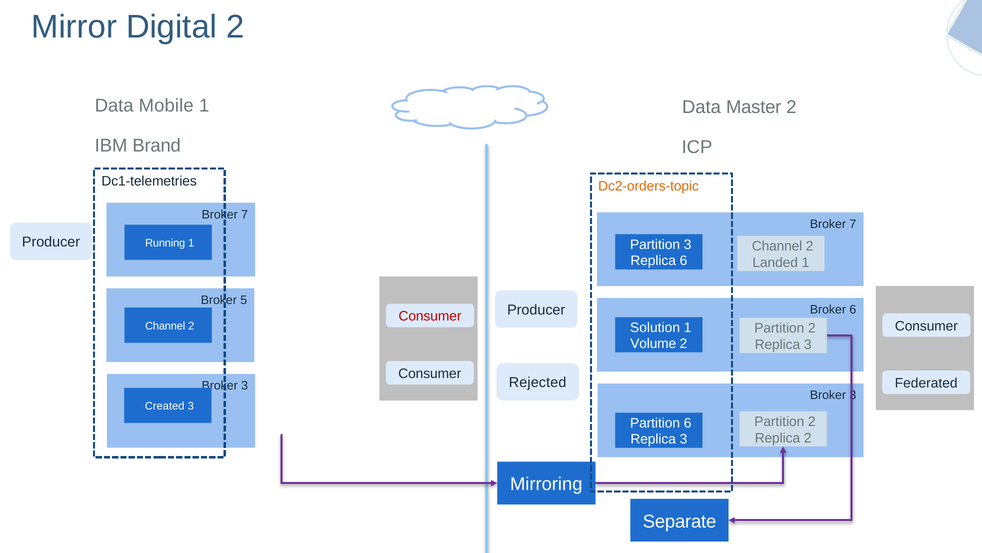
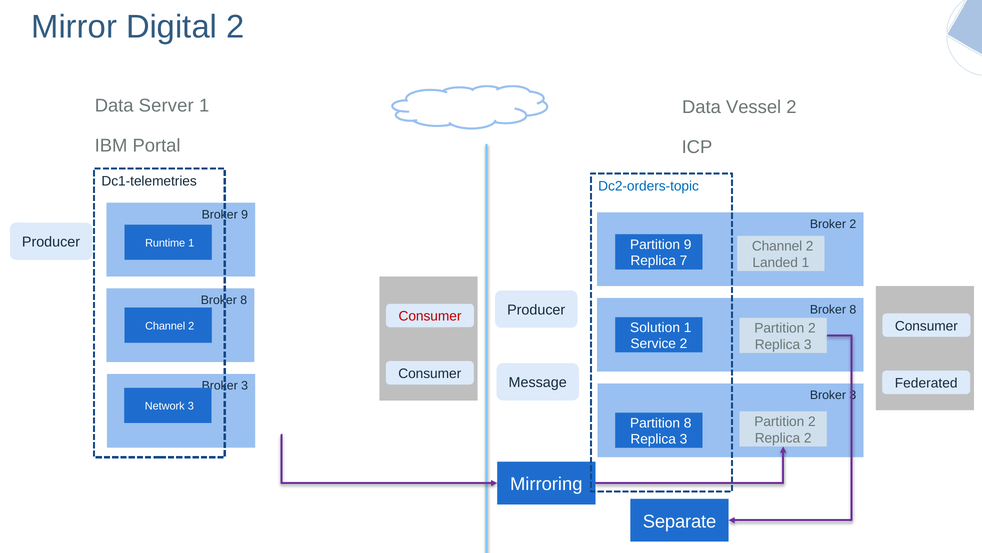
Mobile: Mobile -> Server
Master: Master -> Vessel
Brand: Brand -> Portal
Dc2-orders-topic colour: orange -> blue
7 at (245, 214): 7 -> 9
7 at (853, 224): 7 -> 2
Running: Running -> Runtime
Partition 3: 3 -> 9
Replica 6: 6 -> 7
5 at (244, 300): 5 -> 8
6 at (853, 309): 6 -> 8
Volume: Volume -> Service
Rejected: Rejected -> Message
Created: Created -> Network
Partition 6: 6 -> 8
